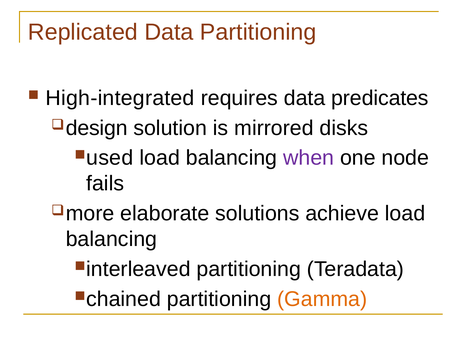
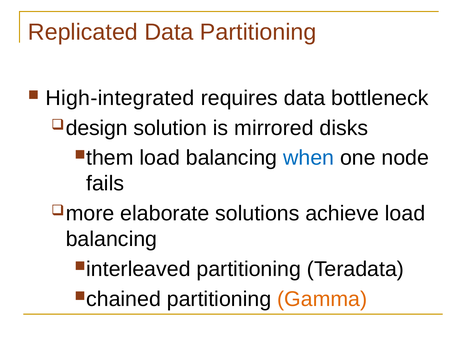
predicates: predicates -> bottleneck
used: used -> them
when colour: purple -> blue
